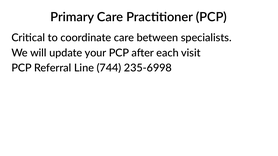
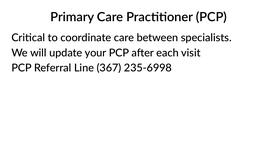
744: 744 -> 367
